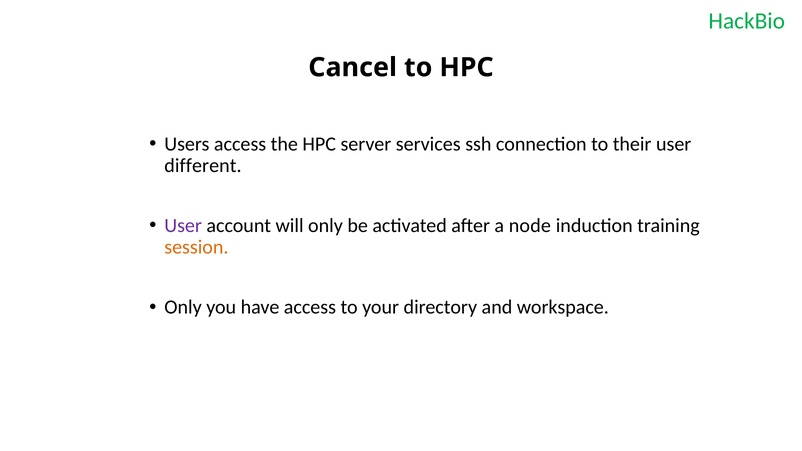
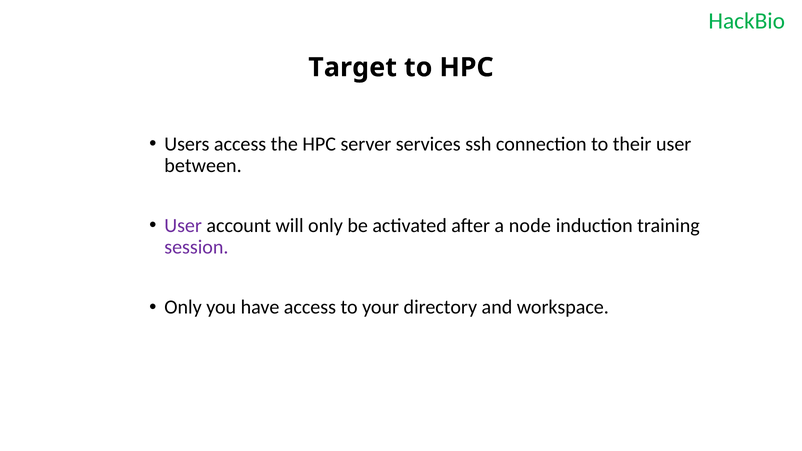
Cancel: Cancel -> Target
different: different -> between
session colour: orange -> purple
